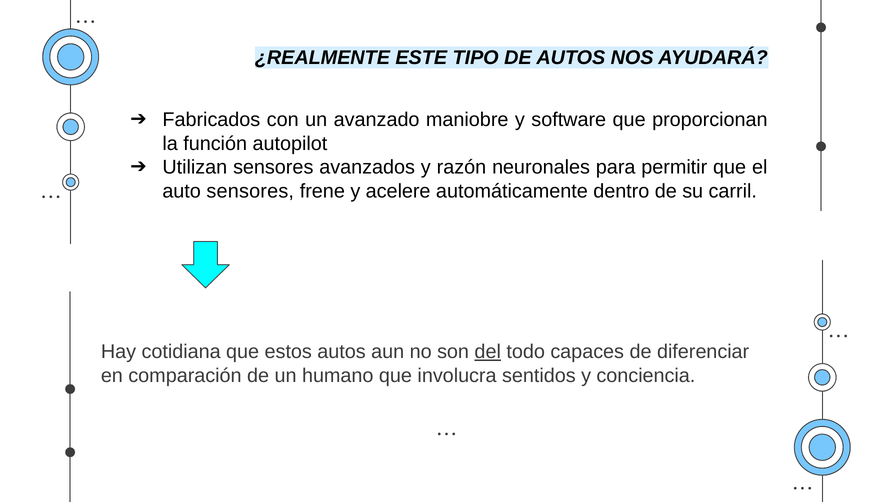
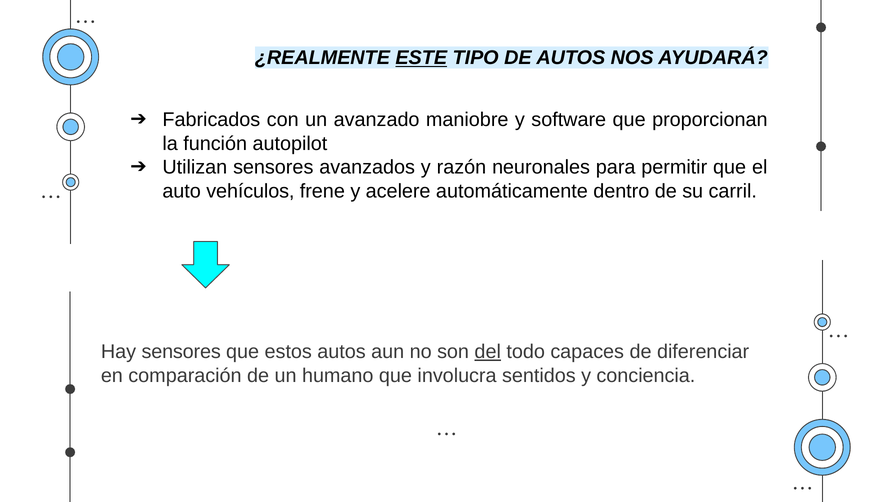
ESTE underline: none -> present
auto sensores: sensores -> vehículos
Hay cotidiana: cotidiana -> sensores
